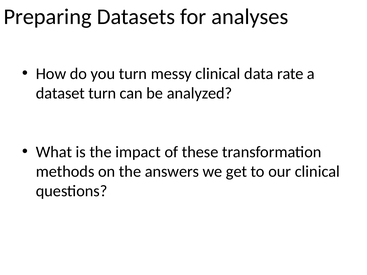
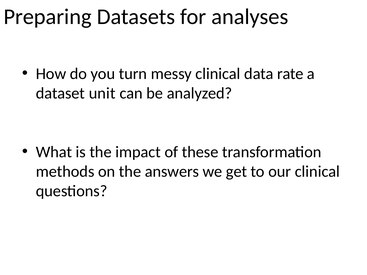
dataset turn: turn -> unit
